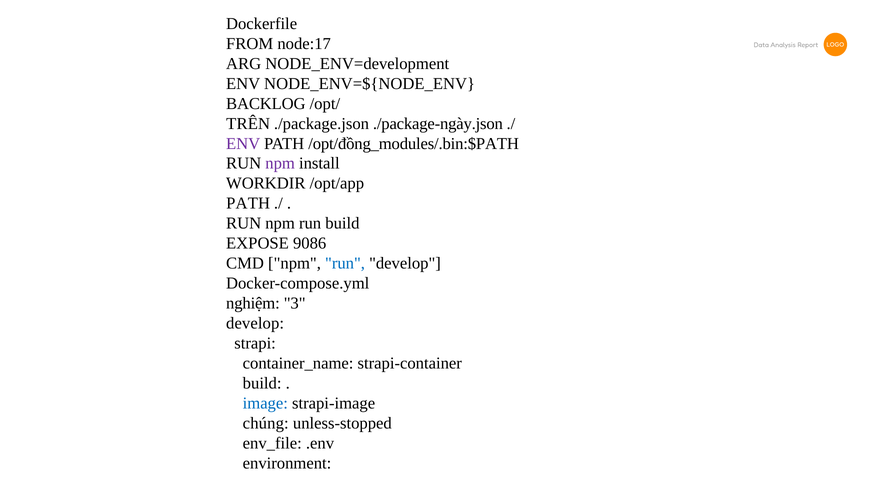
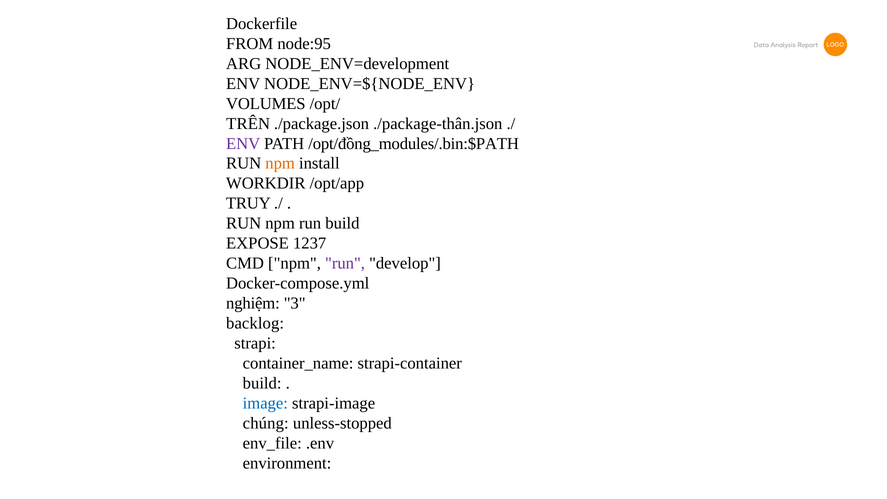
node:17: node:17 -> node:95
BACKLOG: BACKLOG -> VOLUMES
./package-ngày.json: ./package-ngày.json -> ./package-thân.json
npm at (280, 163) colour: purple -> orange
PATH at (248, 203): PATH -> TRUY
9086: 9086 -> 1237
run at (345, 263) colour: blue -> purple
develop at (255, 323): develop -> backlog
